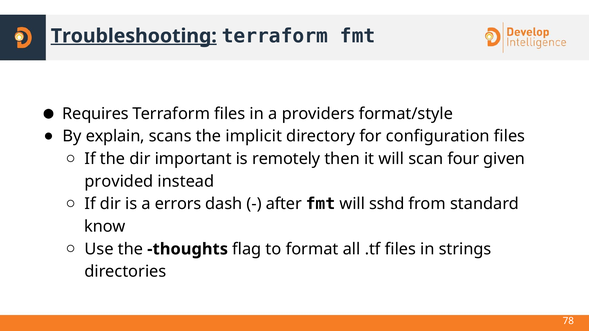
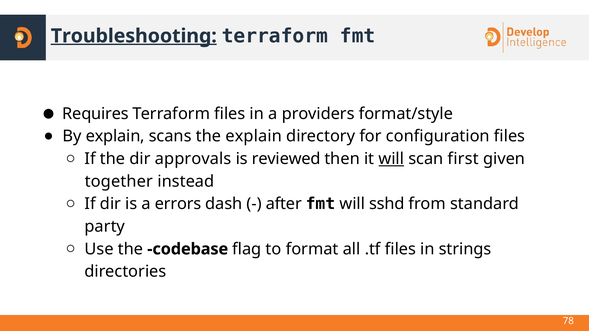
the implicit: implicit -> explain
important: important -> approvals
remotely: remotely -> reviewed
will at (391, 159) underline: none -> present
four: four -> first
provided: provided -> together
know: know -> party
thoughts: thoughts -> codebase
